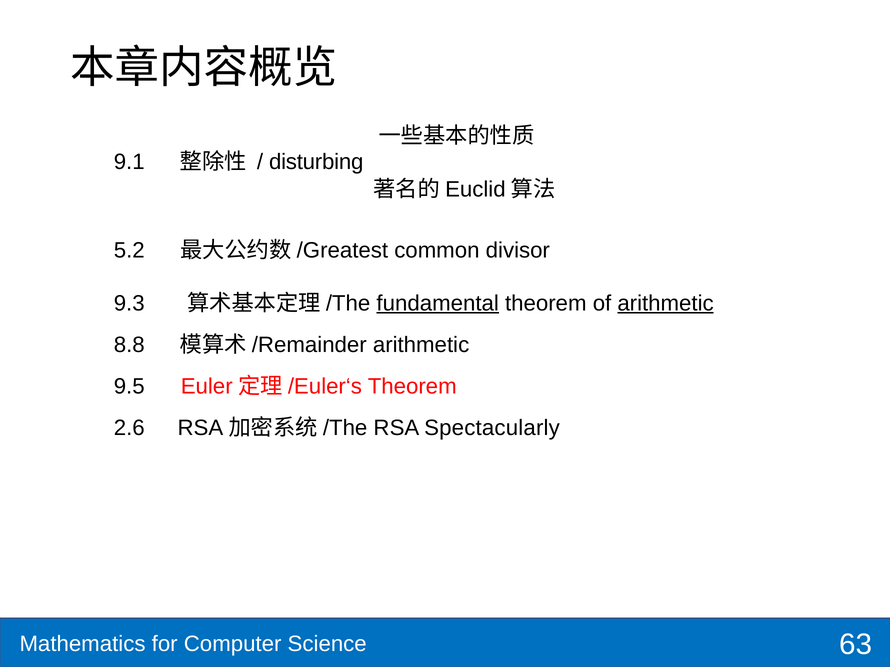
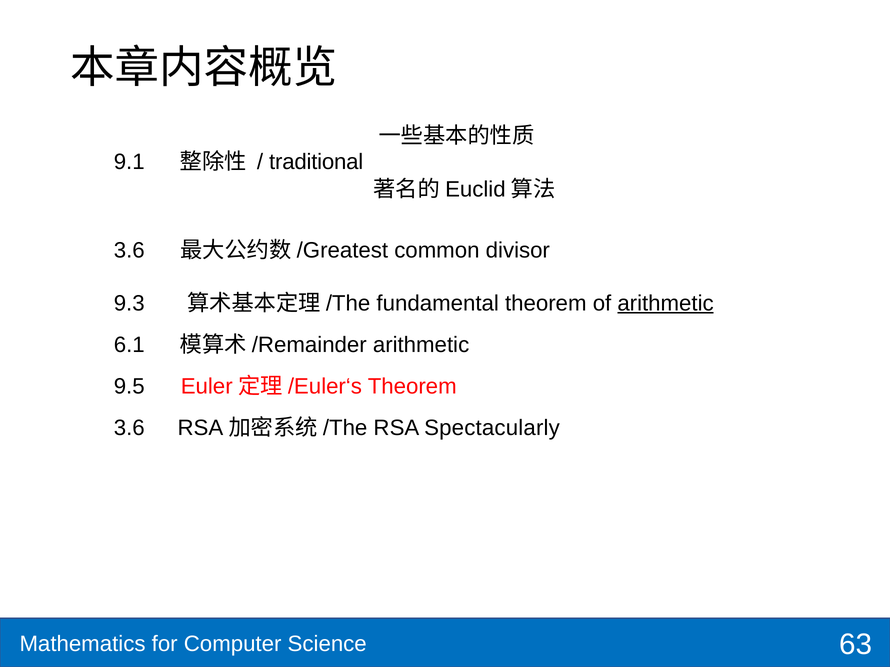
disturbing: disturbing -> traditional
5.2 at (129, 251): 5.2 -> 3.6
fundamental underline: present -> none
8.8: 8.8 -> 6.1
2.6 at (129, 428): 2.6 -> 3.6
